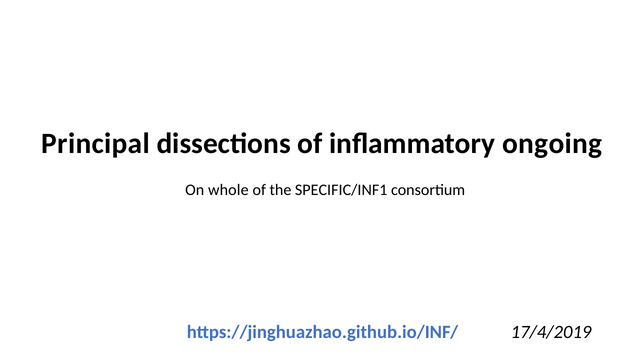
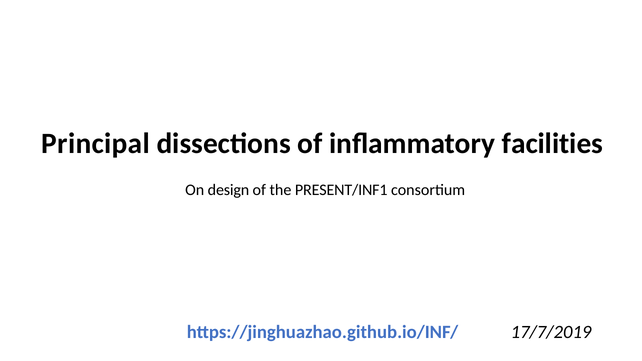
ongoing: ongoing -> facilities
whole: whole -> design
SPECIFIC/INF1: SPECIFIC/INF1 -> PRESENT/INF1
17/4/2019: 17/4/2019 -> 17/7/2019
